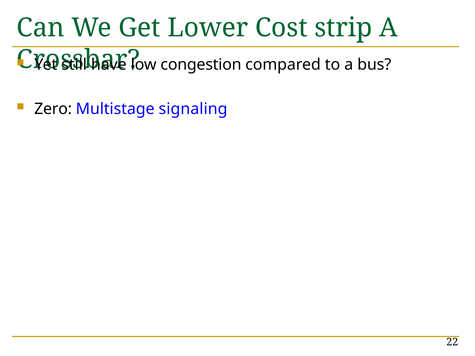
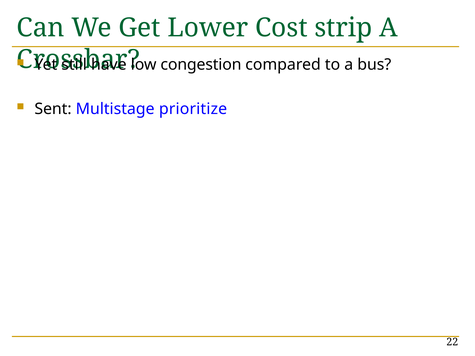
Zero: Zero -> Sent
signaling: signaling -> prioritize
